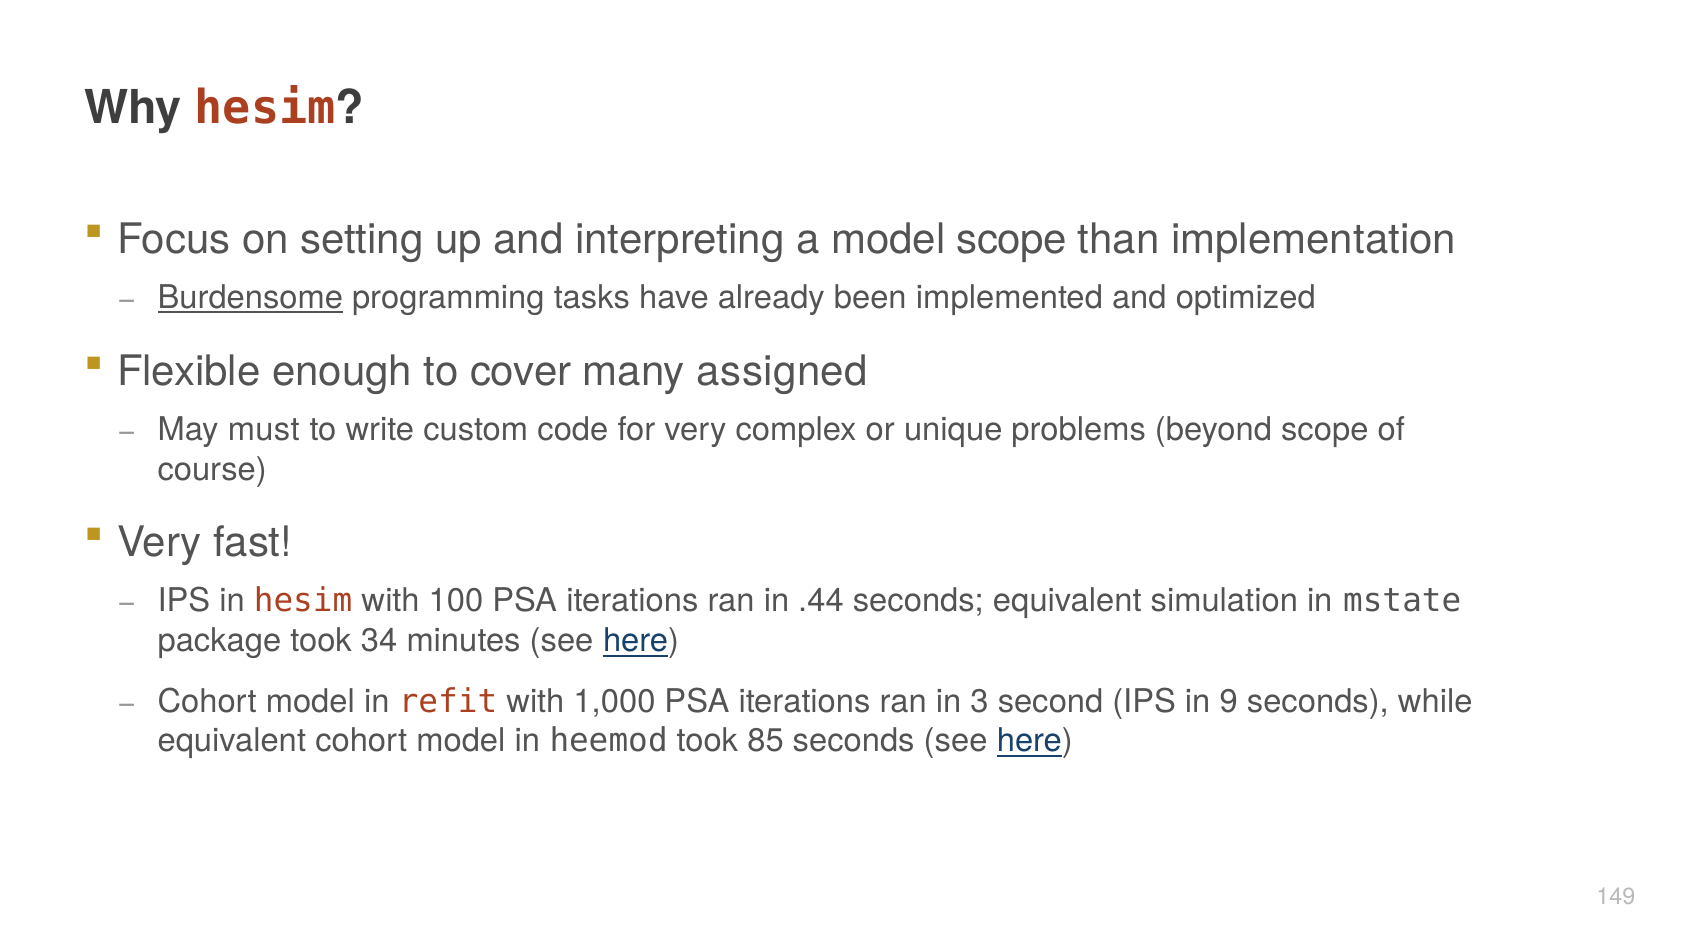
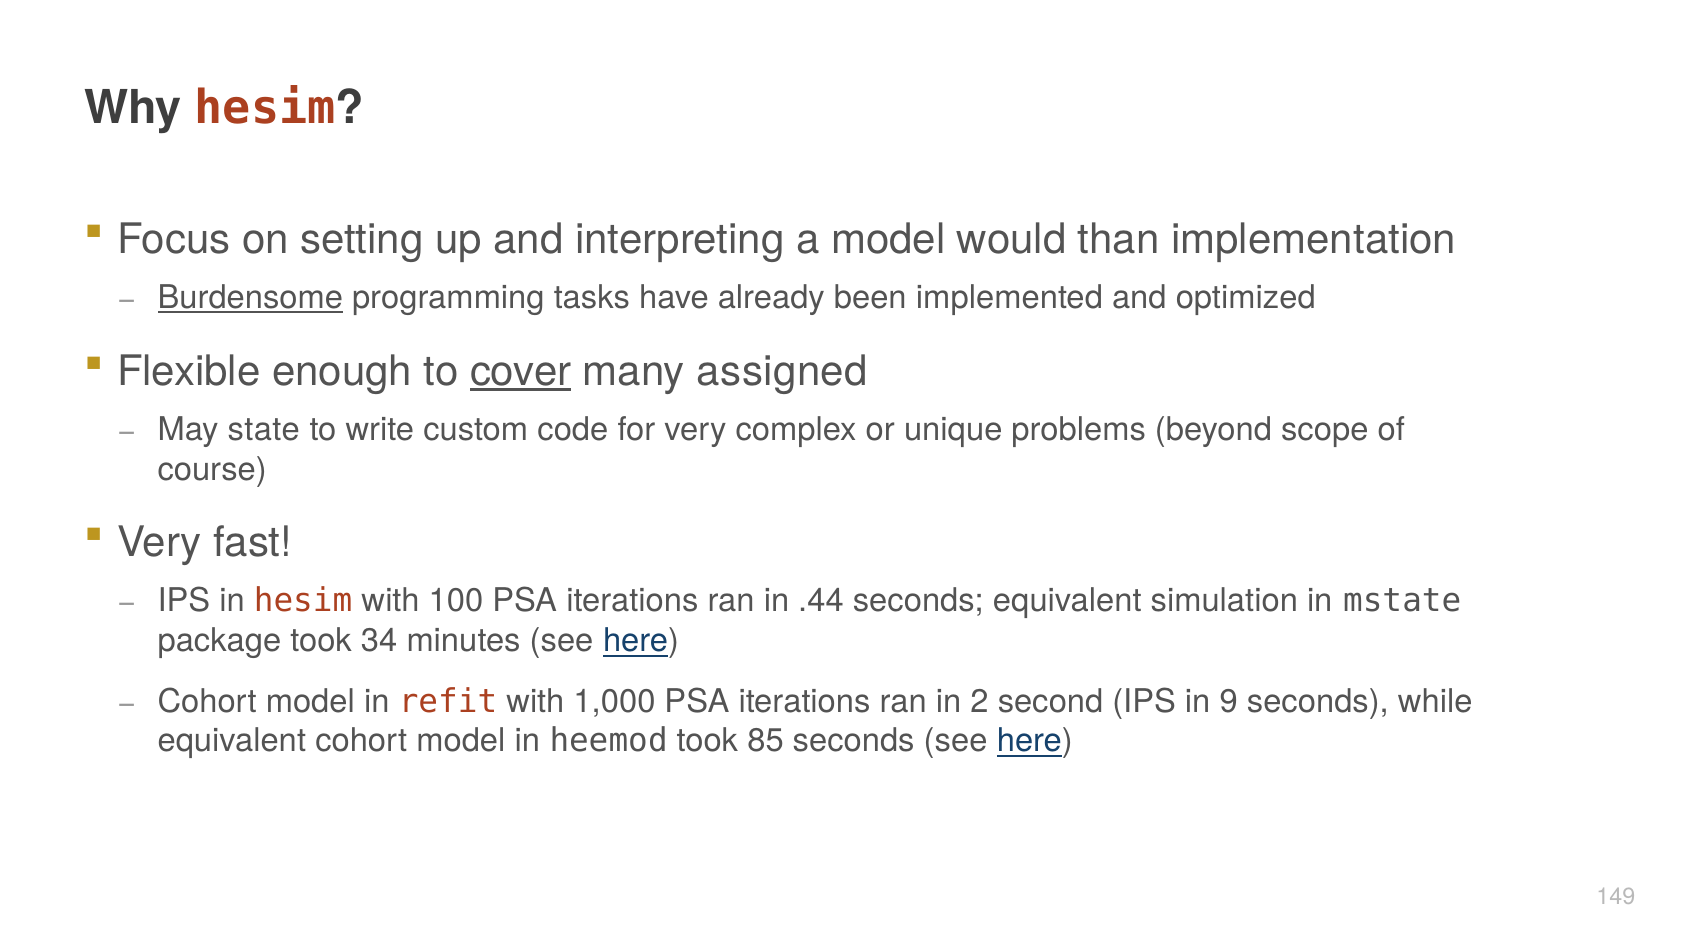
model scope: scope -> would
cover underline: none -> present
must: must -> state
3: 3 -> 2
